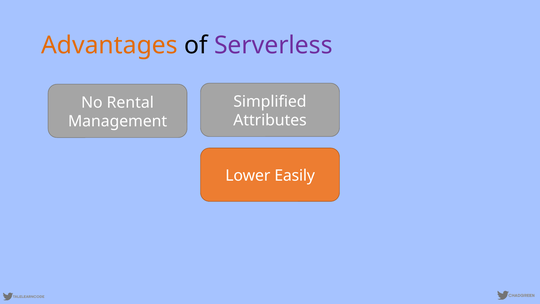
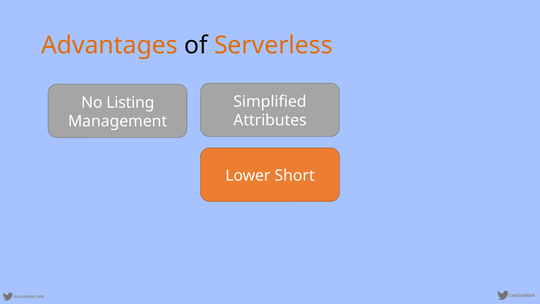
Serverless colour: purple -> orange
Rental: Rental -> Listing
Easily: Easily -> Short
